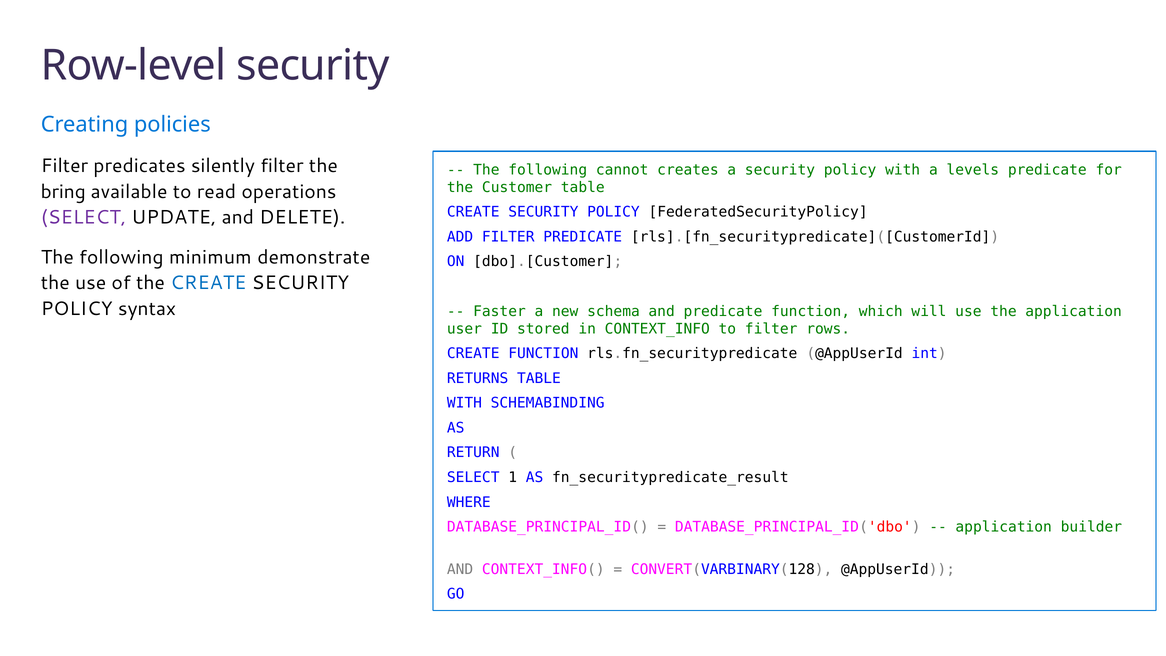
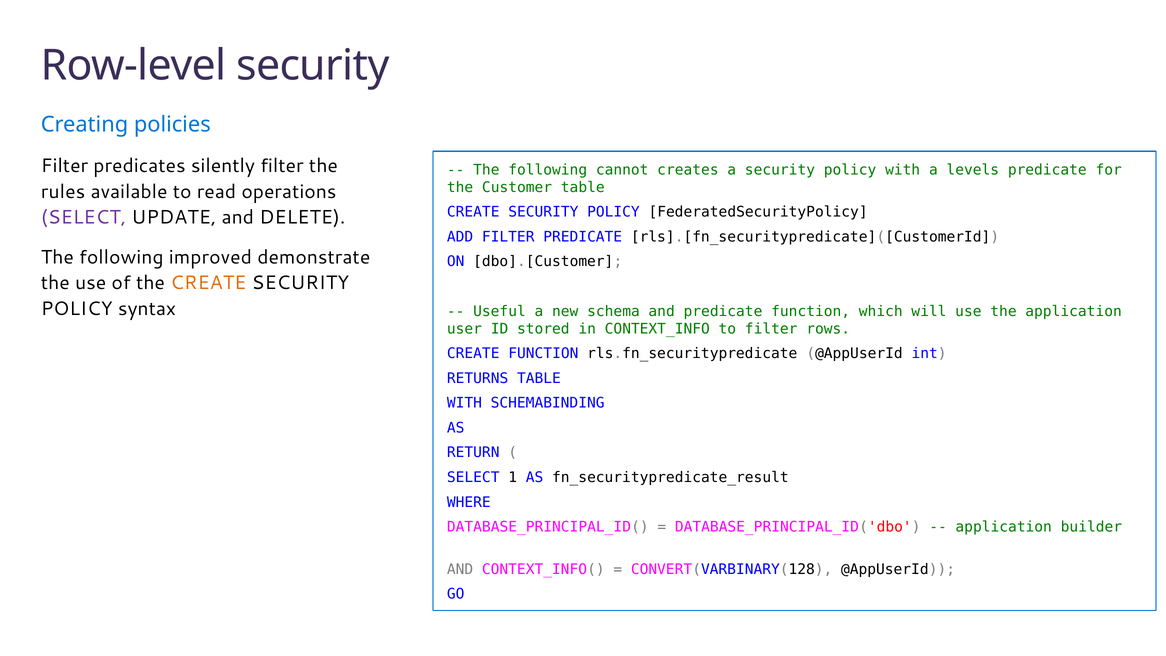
bring: bring -> rules
minimum: minimum -> improved
CREATE at (208, 283) colour: blue -> orange
Faster: Faster -> Useful
